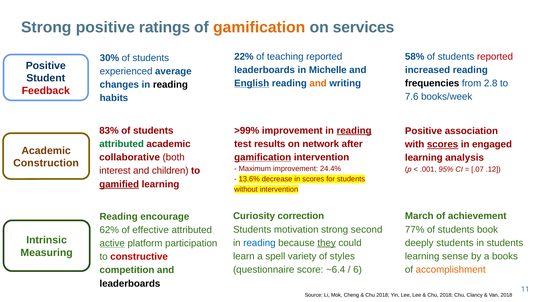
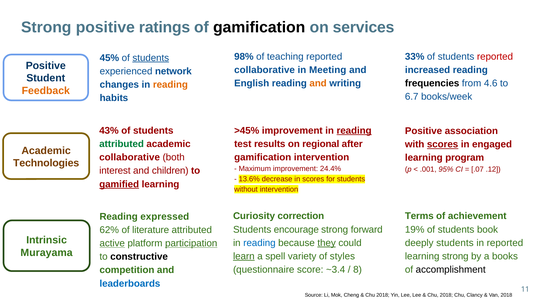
gamification at (259, 27) colour: orange -> black
22%: 22% -> 98%
58%: 58% -> 33%
30%: 30% -> 45%
students at (151, 58) underline: none -> present
leaderboards at (265, 70): leaderboards -> collaborative
Michelle: Michelle -> Meeting
average: average -> network
English underline: present -> none
2.8: 2.8 -> 4.6
reading at (170, 85) colour: black -> orange
Feedback colour: red -> orange
7.6: 7.6 -> 6.7
83%: 83% -> 43%
>99%: >99% -> >45%
network: network -> regional
gamification at (263, 157) underline: present -> none
analysis: analysis -> program
Construction: Construction -> Technologies
March: March -> Terms
encourage: encourage -> expressed
motivation: motivation -> encourage
second: second -> forward
77%: 77% -> 19%
effective: effective -> literature
in students: students -> reported
participation underline: none -> present
Measuring: Measuring -> Murayama
learn underline: none -> present
learning sense: sense -> strong
constructive colour: red -> black
~6.4: ~6.4 -> ~3.4
6: 6 -> 8
accomplishment colour: orange -> black
leaderboards at (130, 284) colour: black -> blue
